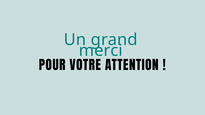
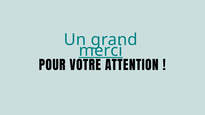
merci underline: none -> present
